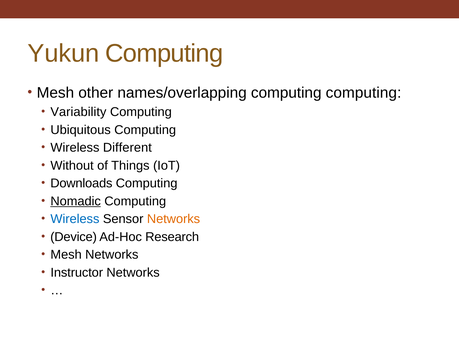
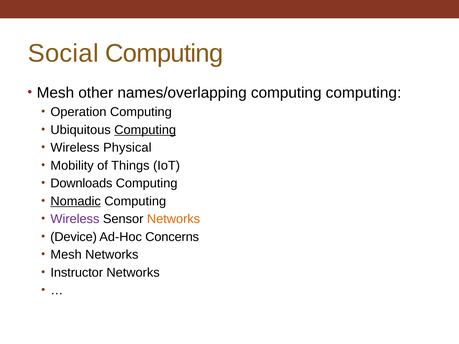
Yukun: Yukun -> Social
Variability: Variability -> Operation
Computing at (145, 130) underline: none -> present
Different: Different -> Physical
Without: Without -> Mobility
Wireless at (75, 219) colour: blue -> purple
Research: Research -> Concerns
